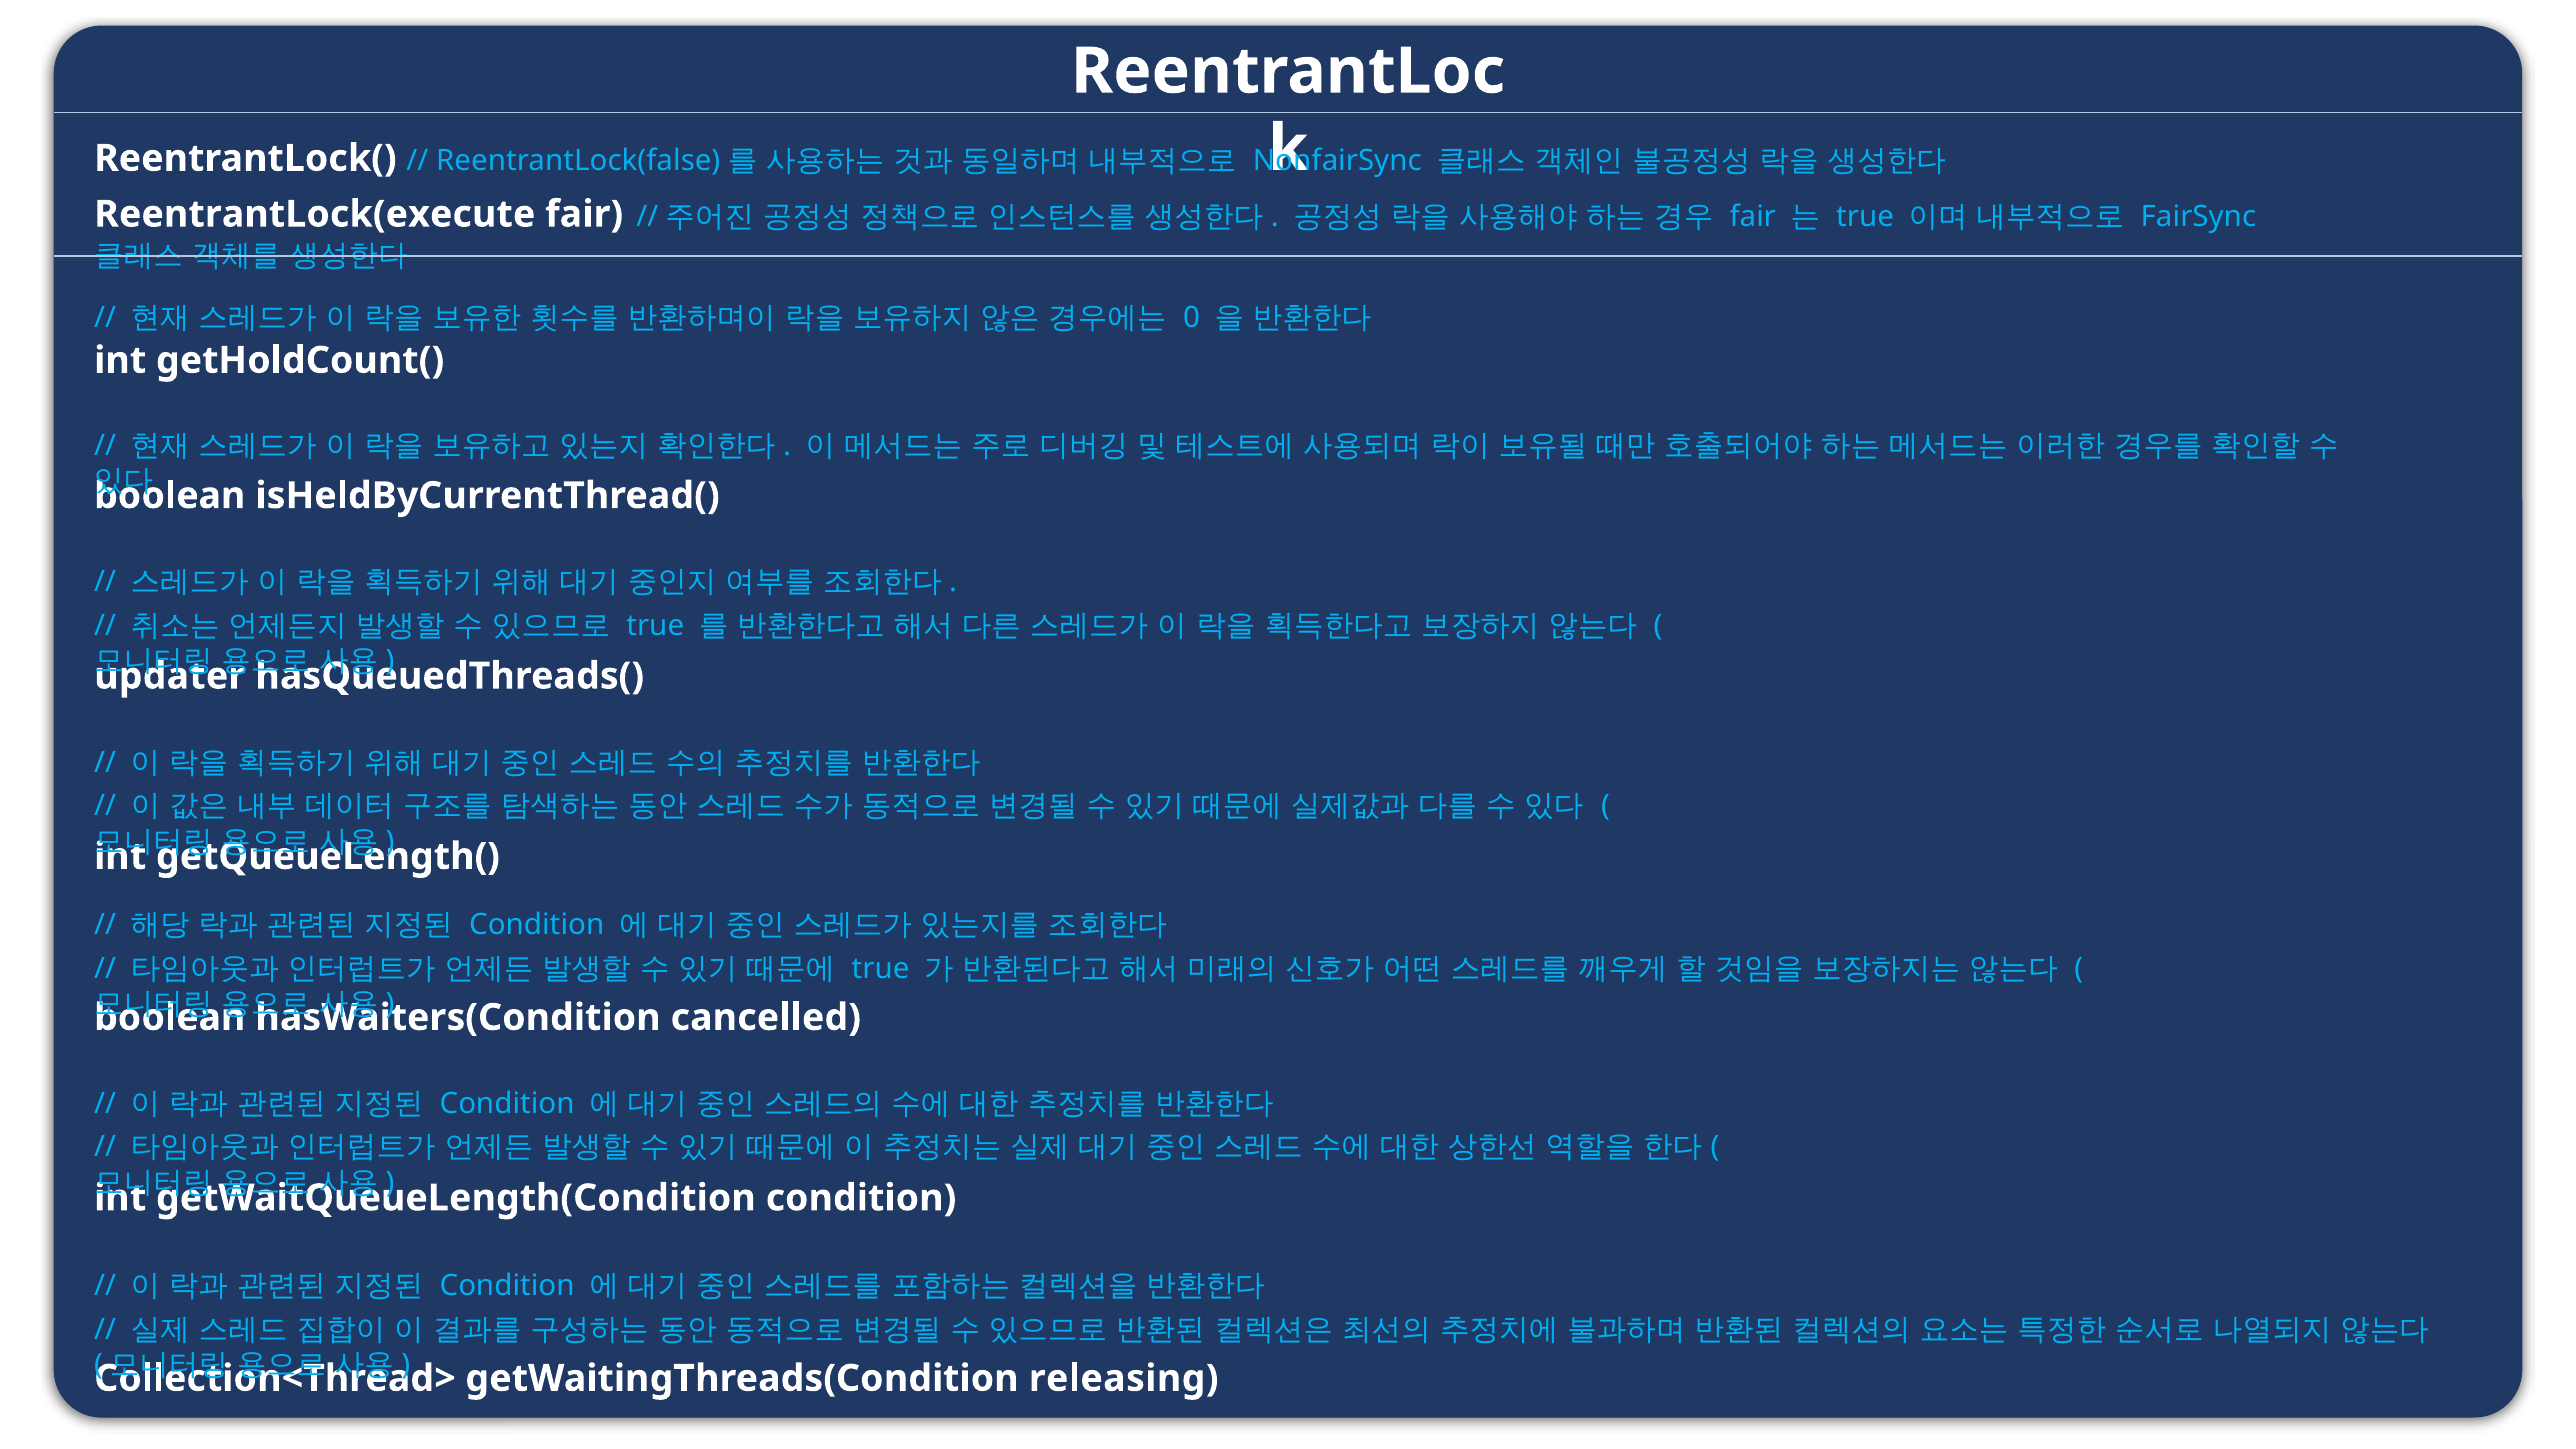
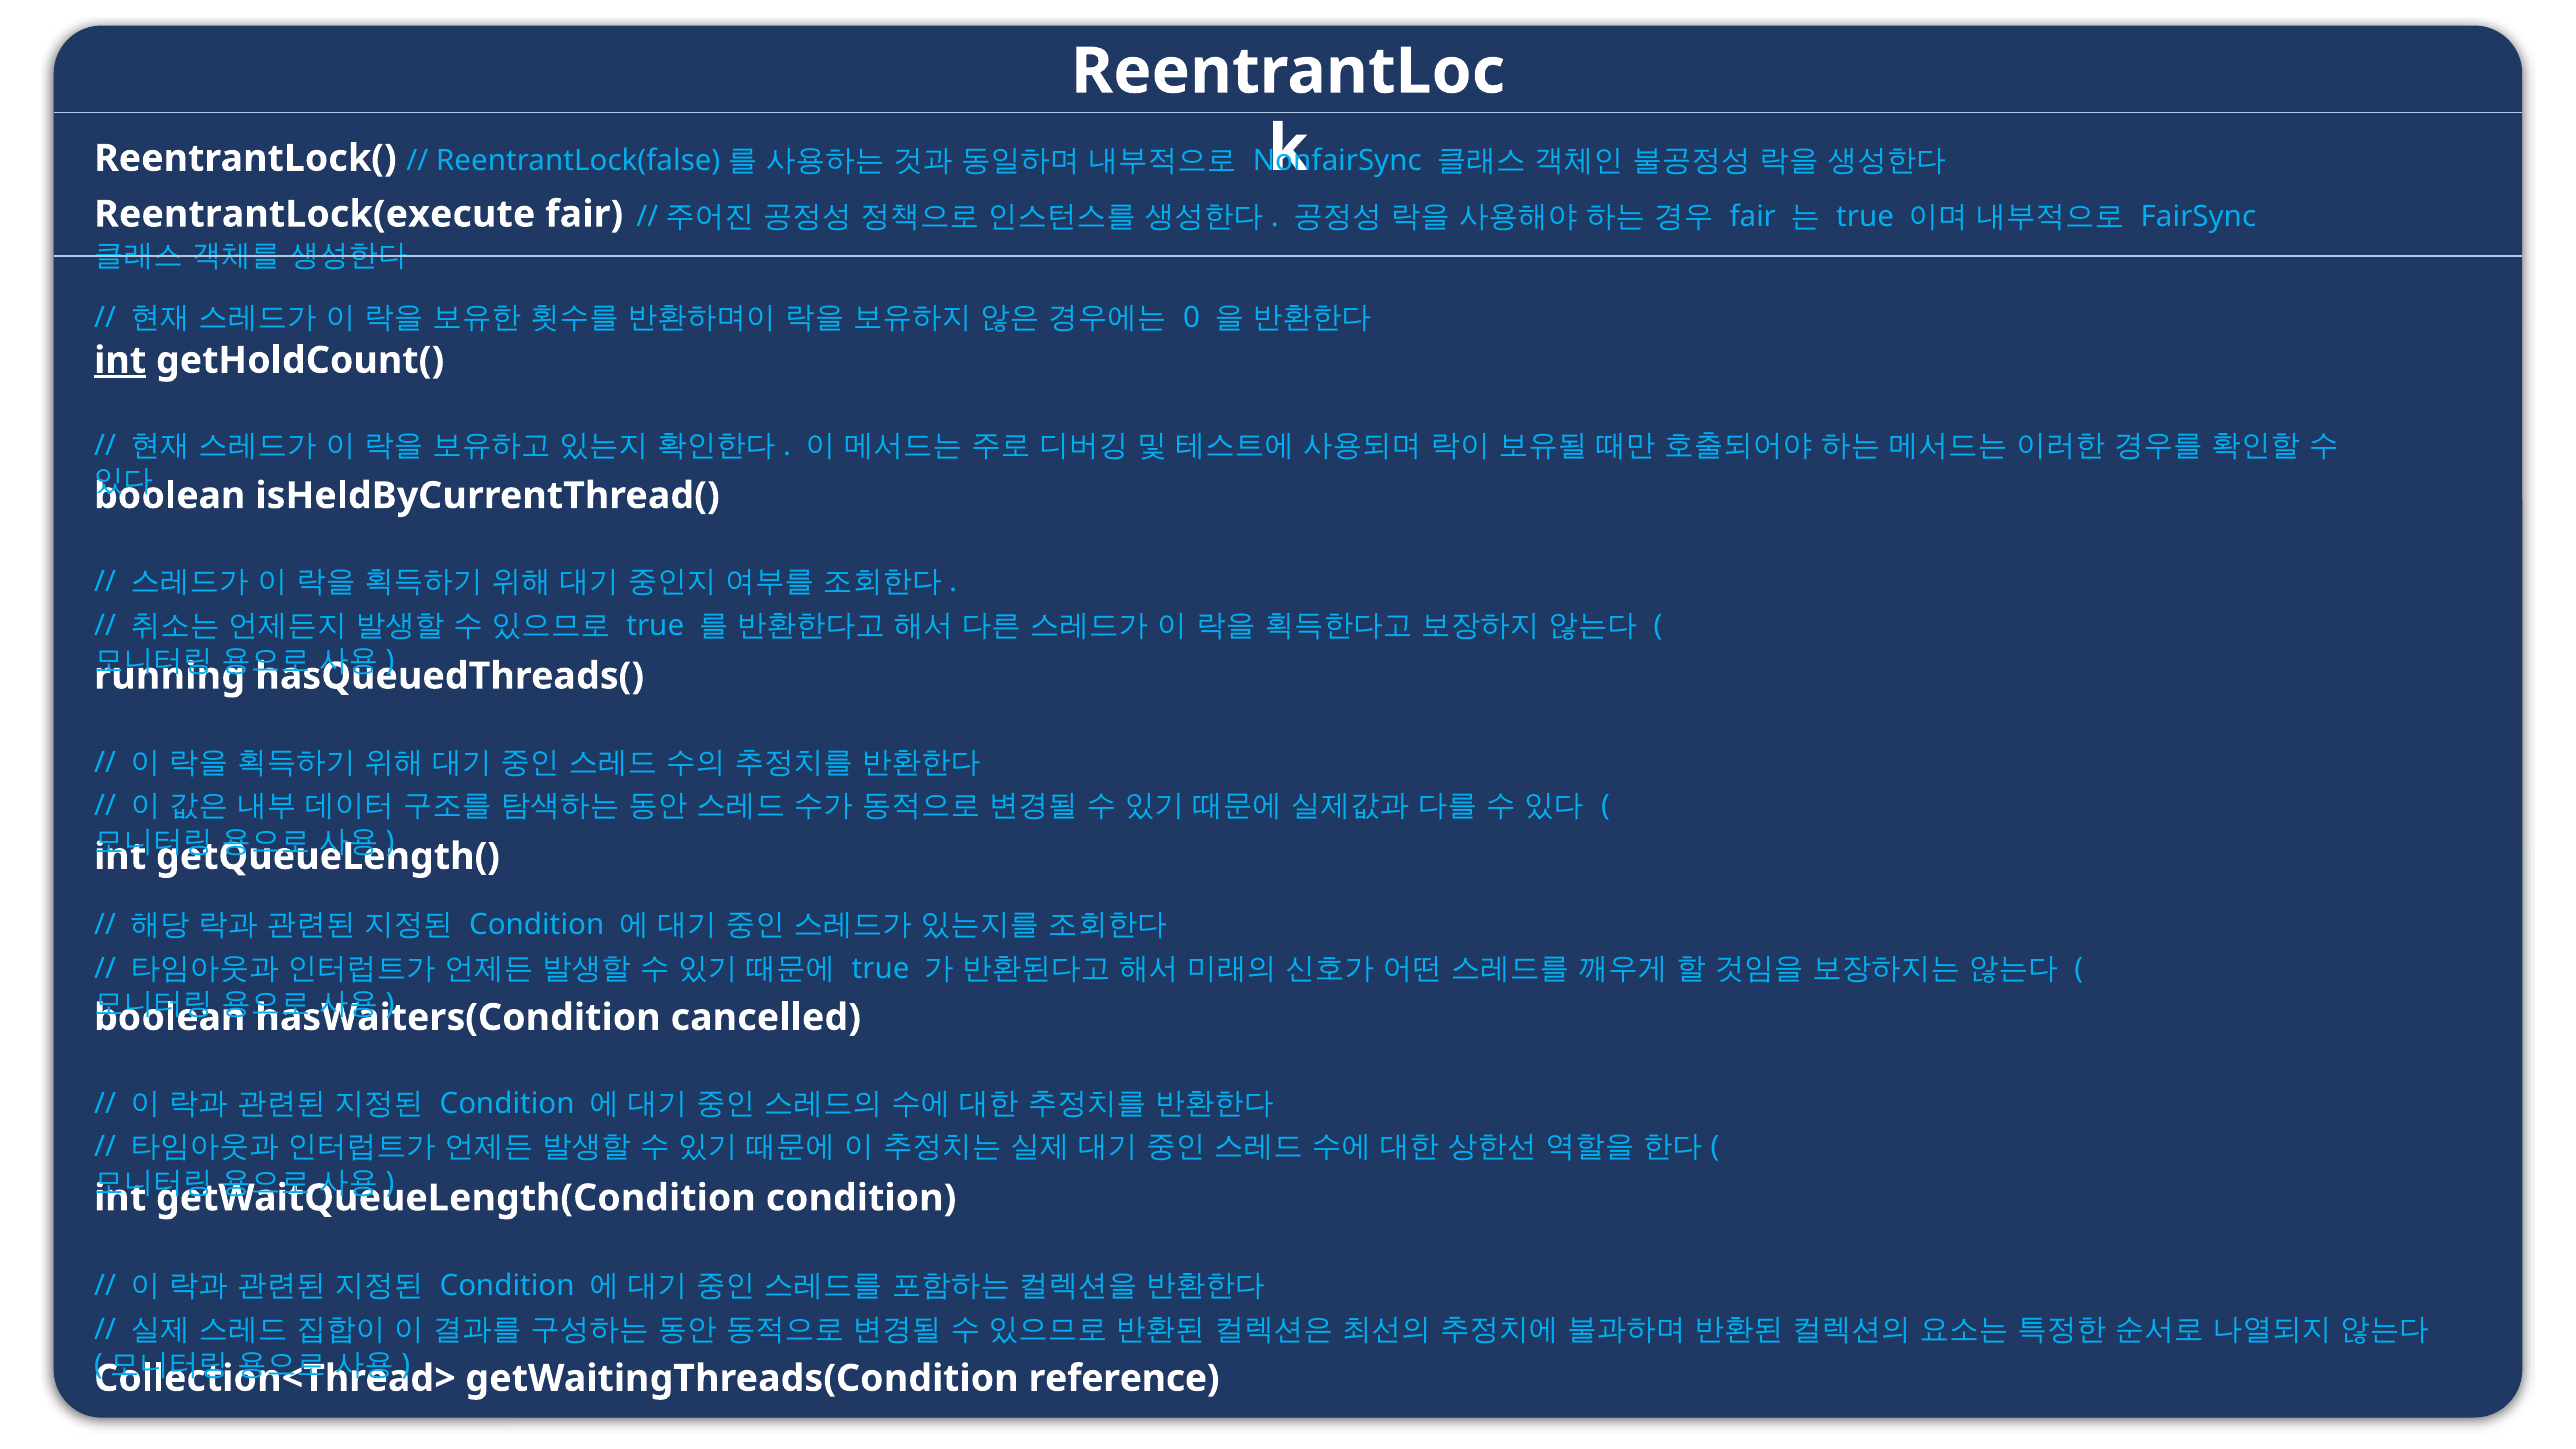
int at (120, 360) underline: none -> present
updater: updater -> running
releasing: releasing -> reference
